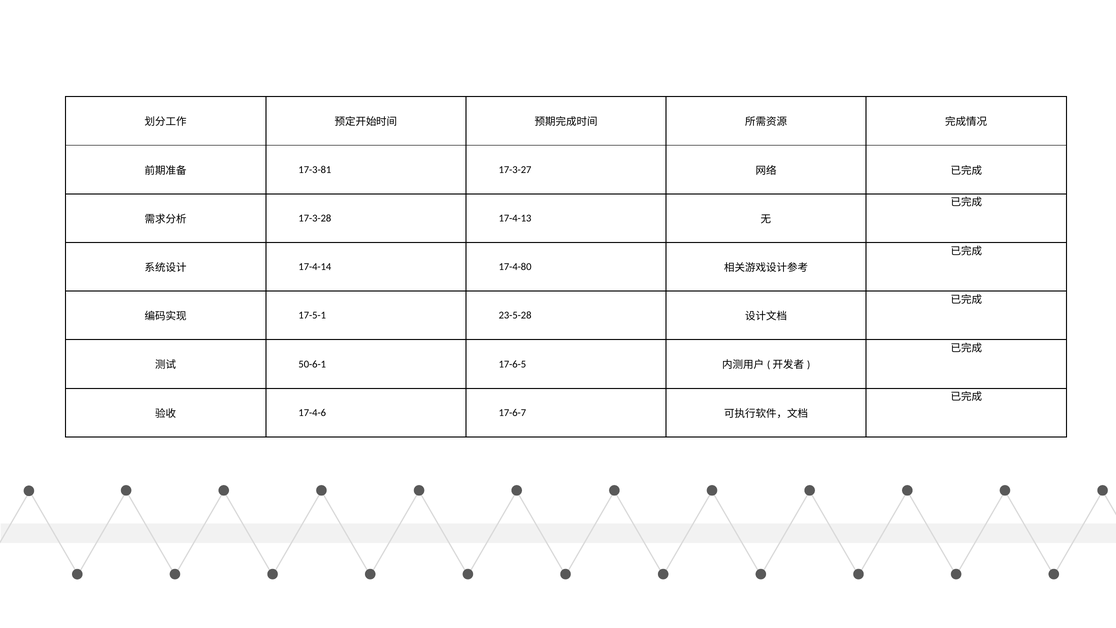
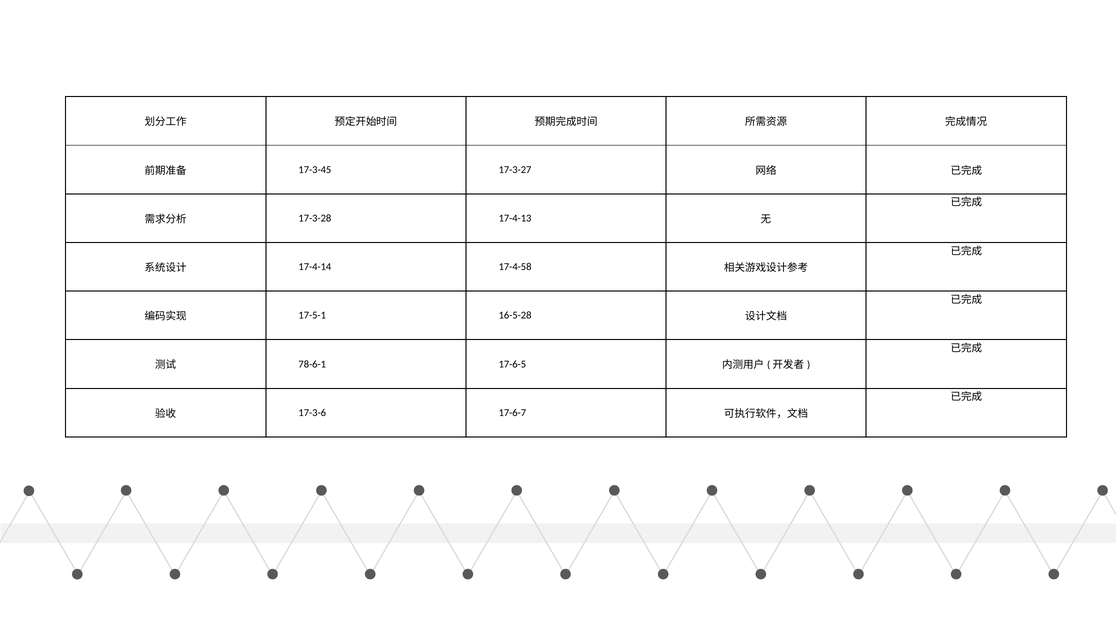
17-3-81: 17-3-81 -> 17-3-45
17-4-80: 17-4-80 -> 17-4-58
23-5-28: 23-5-28 -> 16-5-28
50-6-1: 50-6-1 -> 78-6-1
17-4-6: 17-4-6 -> 17-3-6
